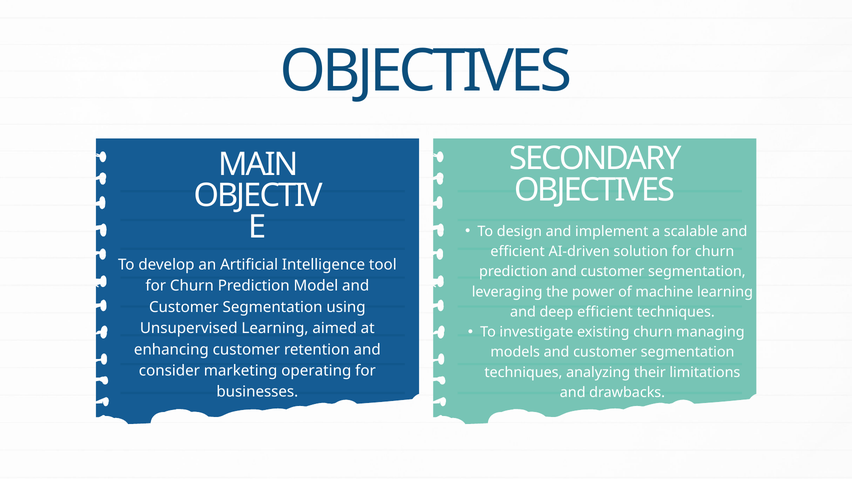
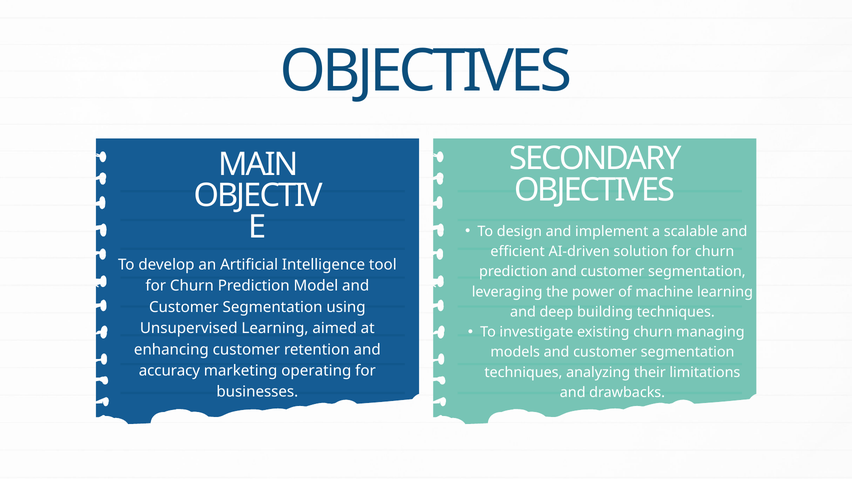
deep efficient: efficient -> building
consider: consider -> accuracy
